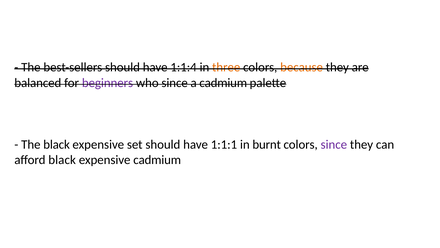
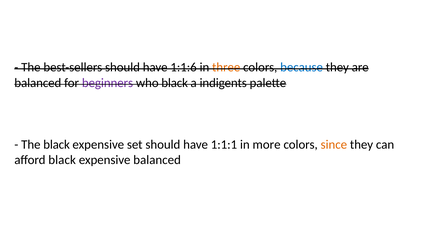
1:1:4: 1:1:4 -> 1:1:6
because colour: orange -> blue
who since: since -> black
a cadmium: cadmium -> indigents
burnt: burnt -> more
since at (334, 144) colour: purple -> orange
expensive cadmium: cadmium -> balanced
